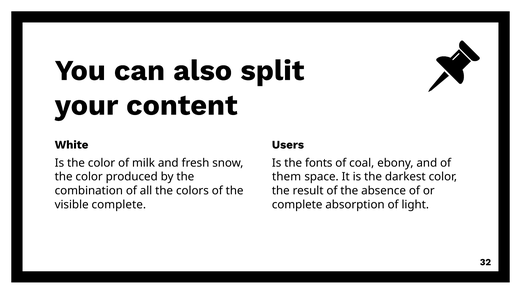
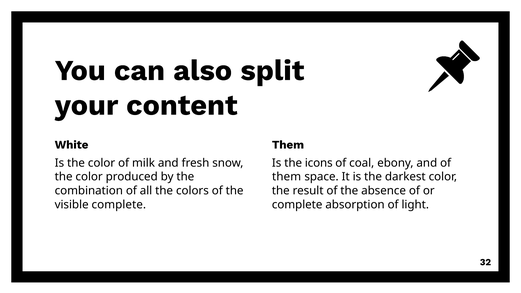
Users at (288, 145): Users -> Them
fonts: fonts -> icons
